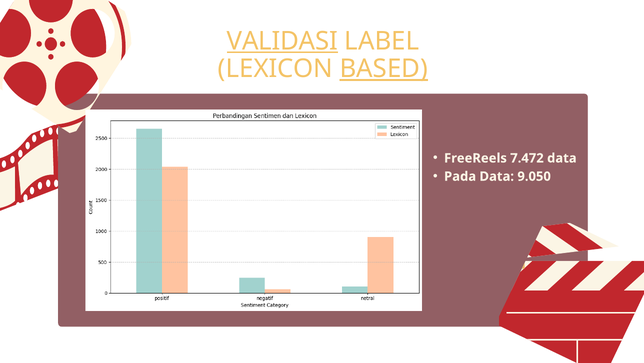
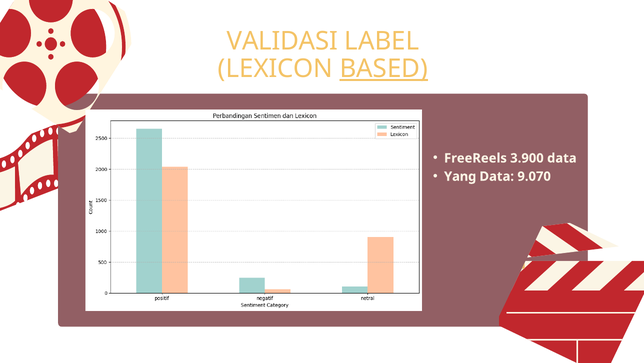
VALIDASI underline: present -> none
7.472: 7.472 -> 3.900
Pada: Pada -> Yang
9.050: 9.050 -> 9.070
